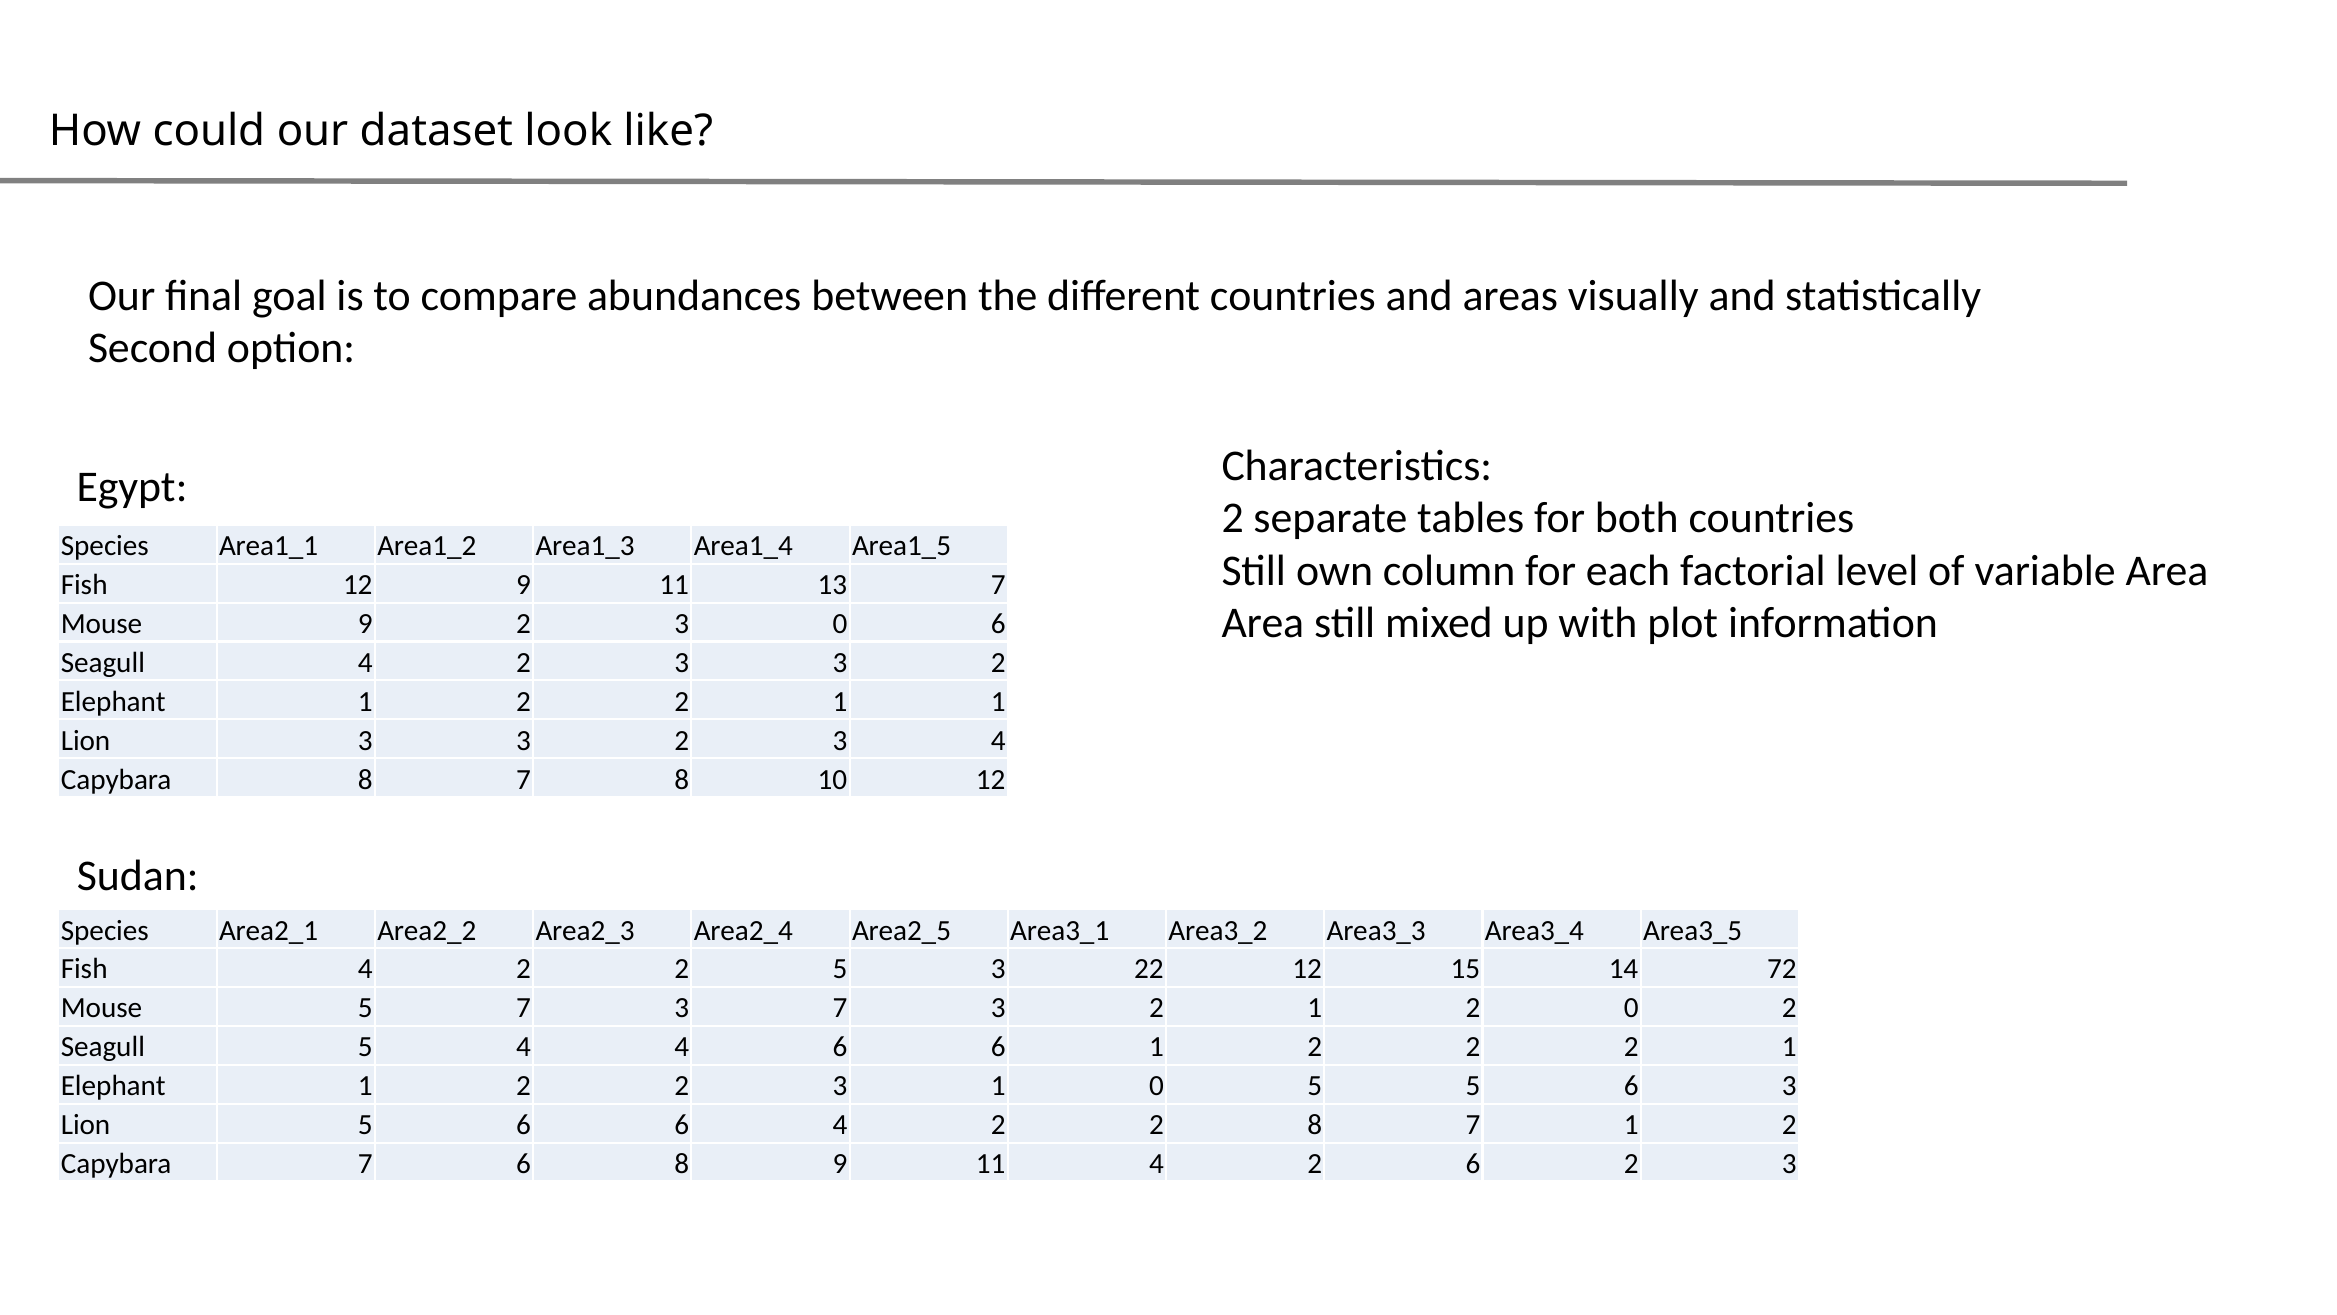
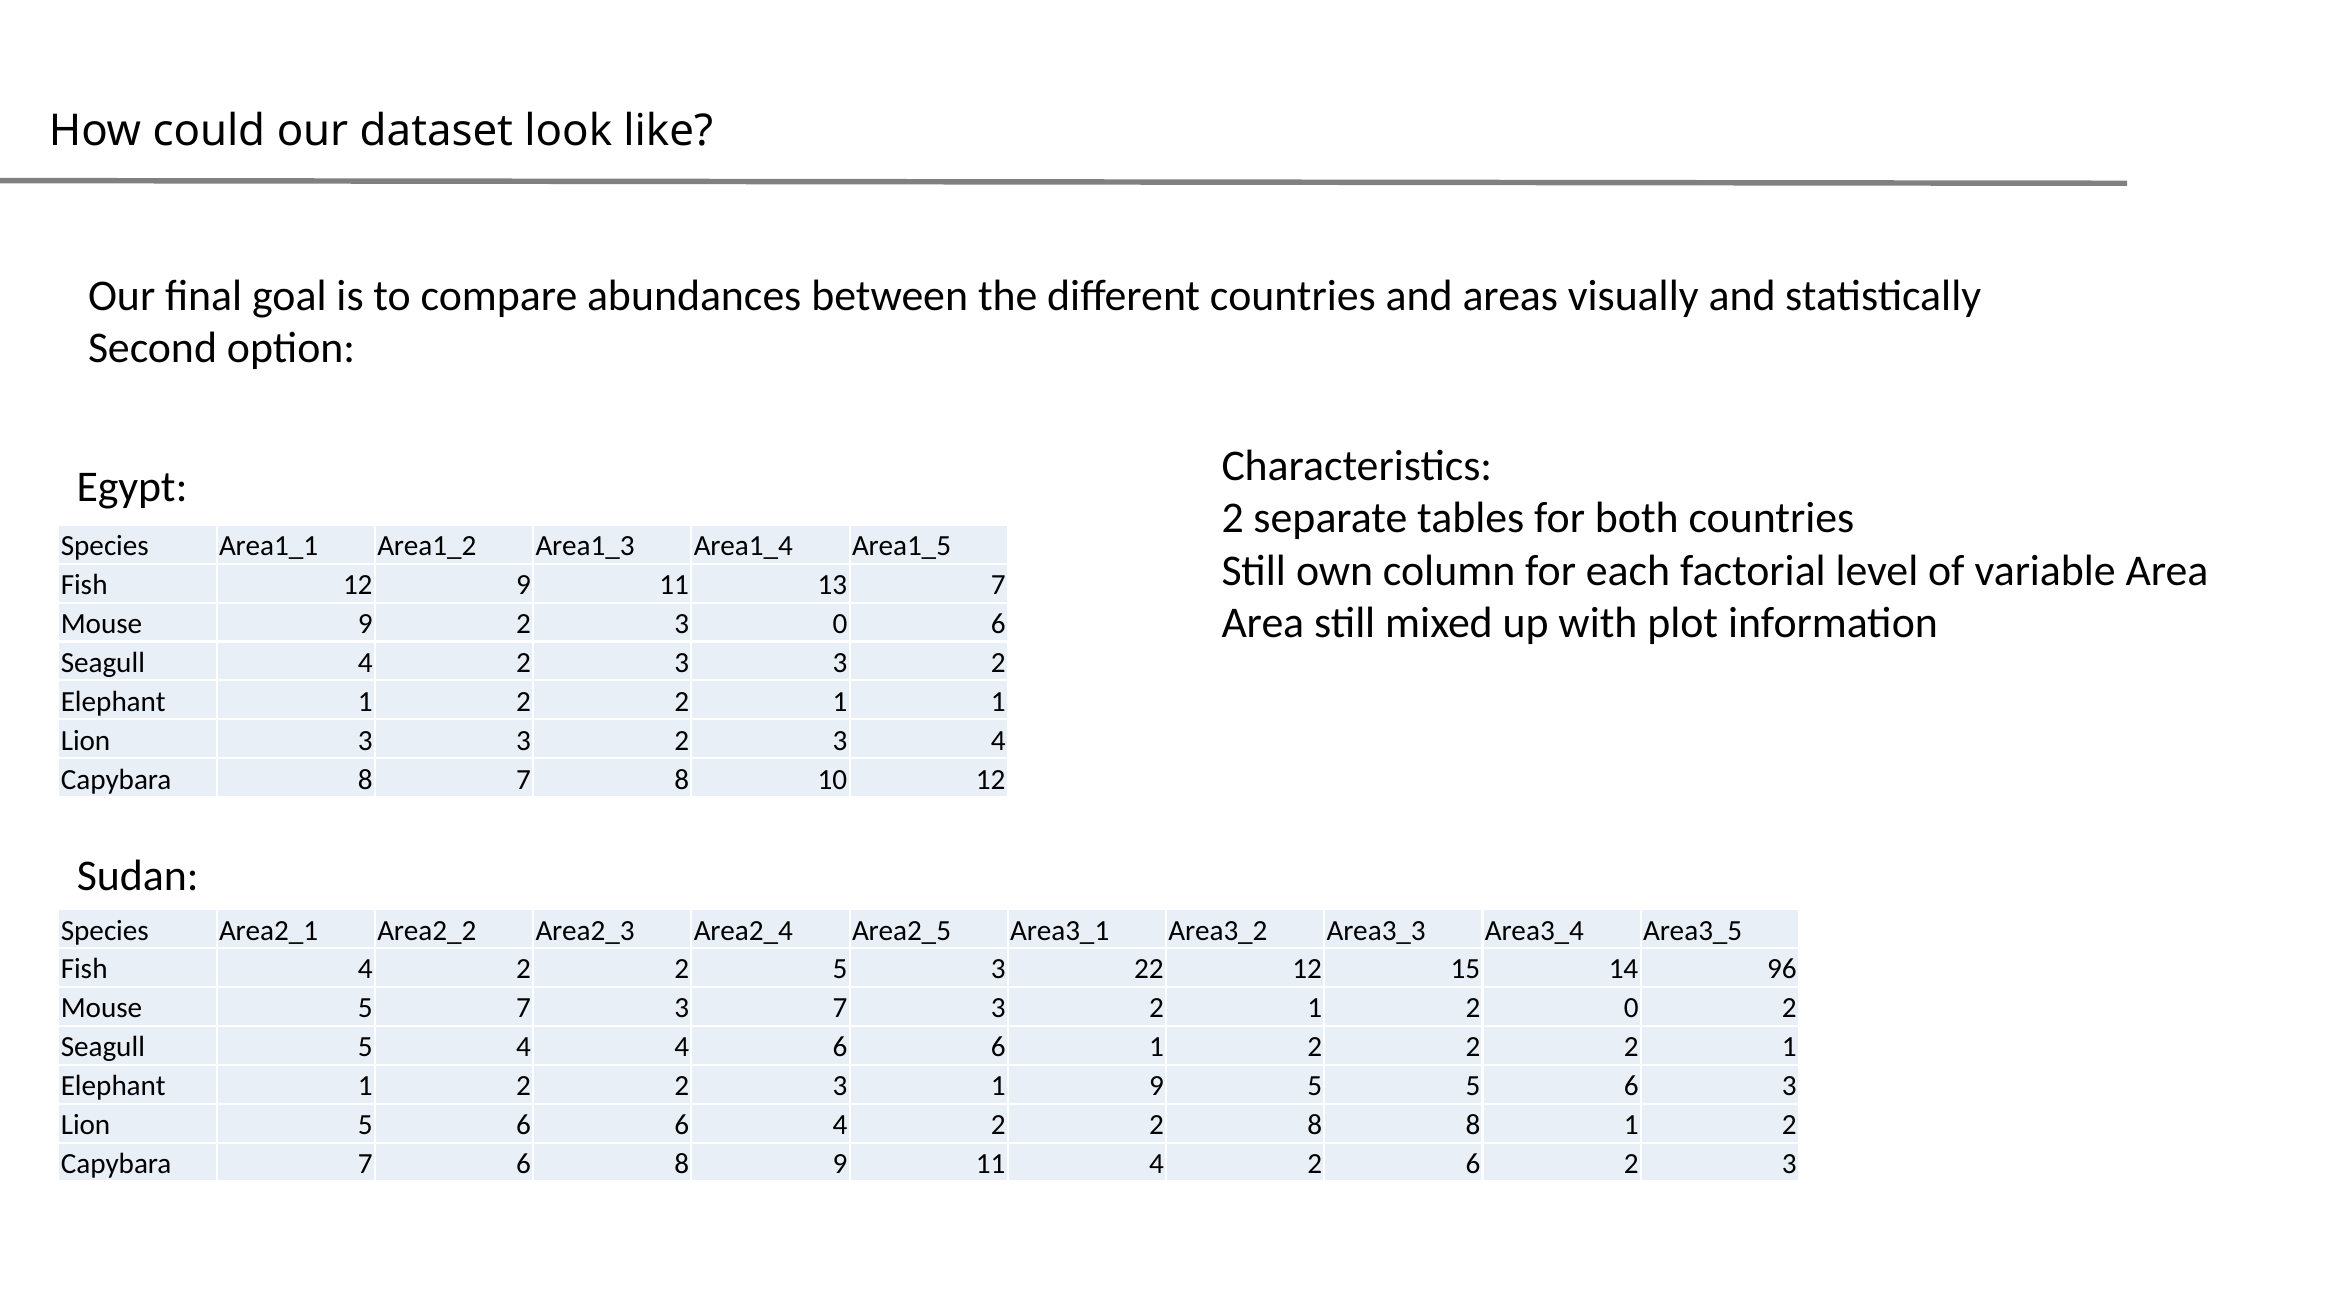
72: 72 -> 96
1 0: 0 -> 9
2 8 7: 7 -> 8
